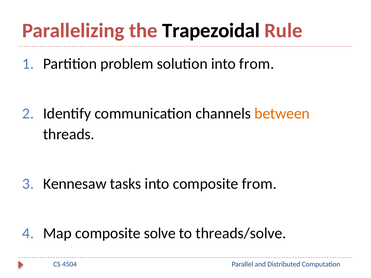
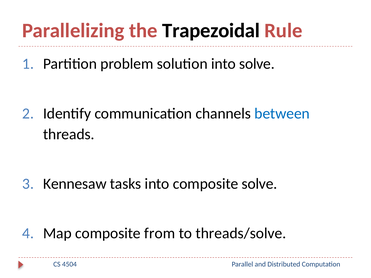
into from: from -> solve
between colour: orange -> blue
composite from: from -> solve
solve: solve -> from
